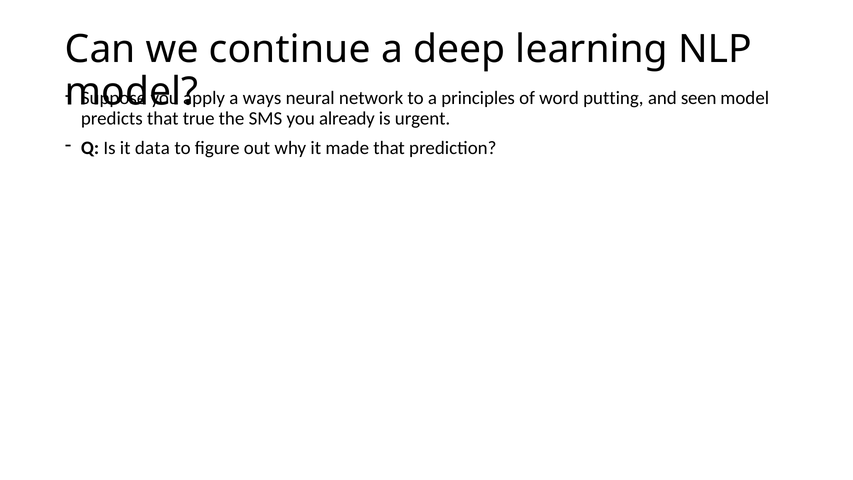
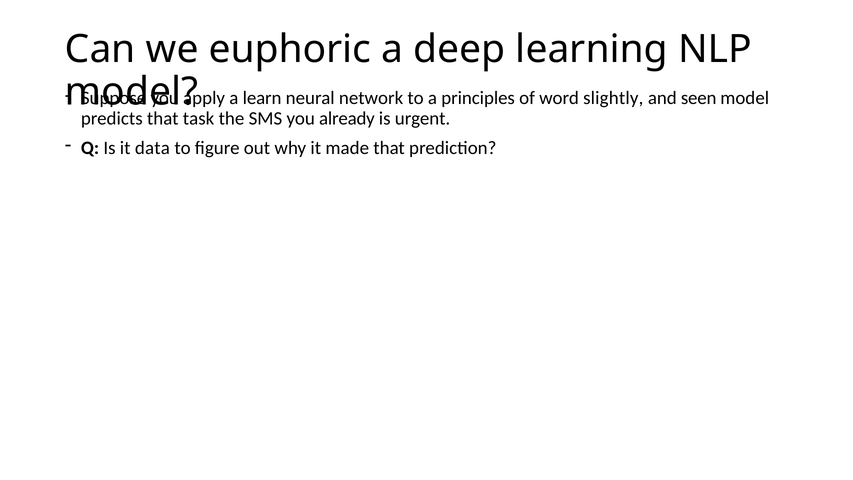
continue: continue -> euphoric
ways: ways -> learn
putting: putting -> slightly
true: true -> task
